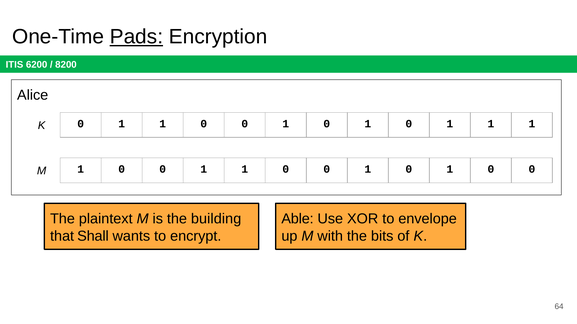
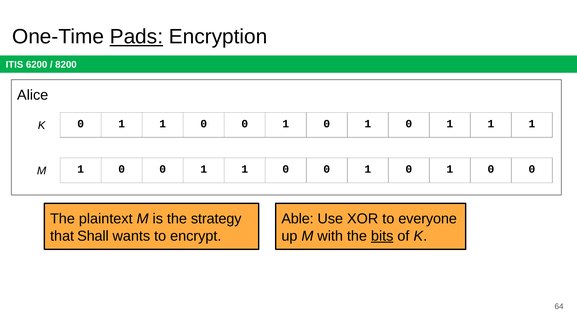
building: building -> strategy
envelope: envelope -> everyone
bits underline: none -> present
